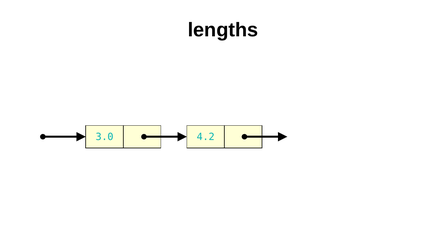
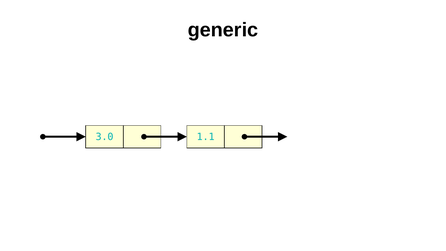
lengths: lengths -> generic
4.2: 4.2 -> 1.1
